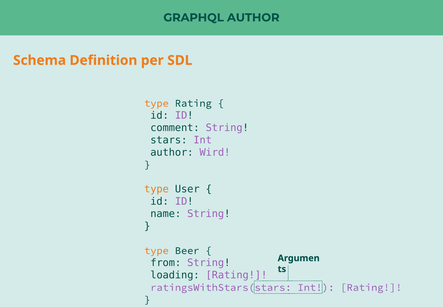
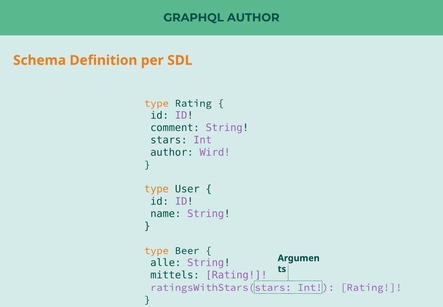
from: from -> alle
loading: loading -> mittels
